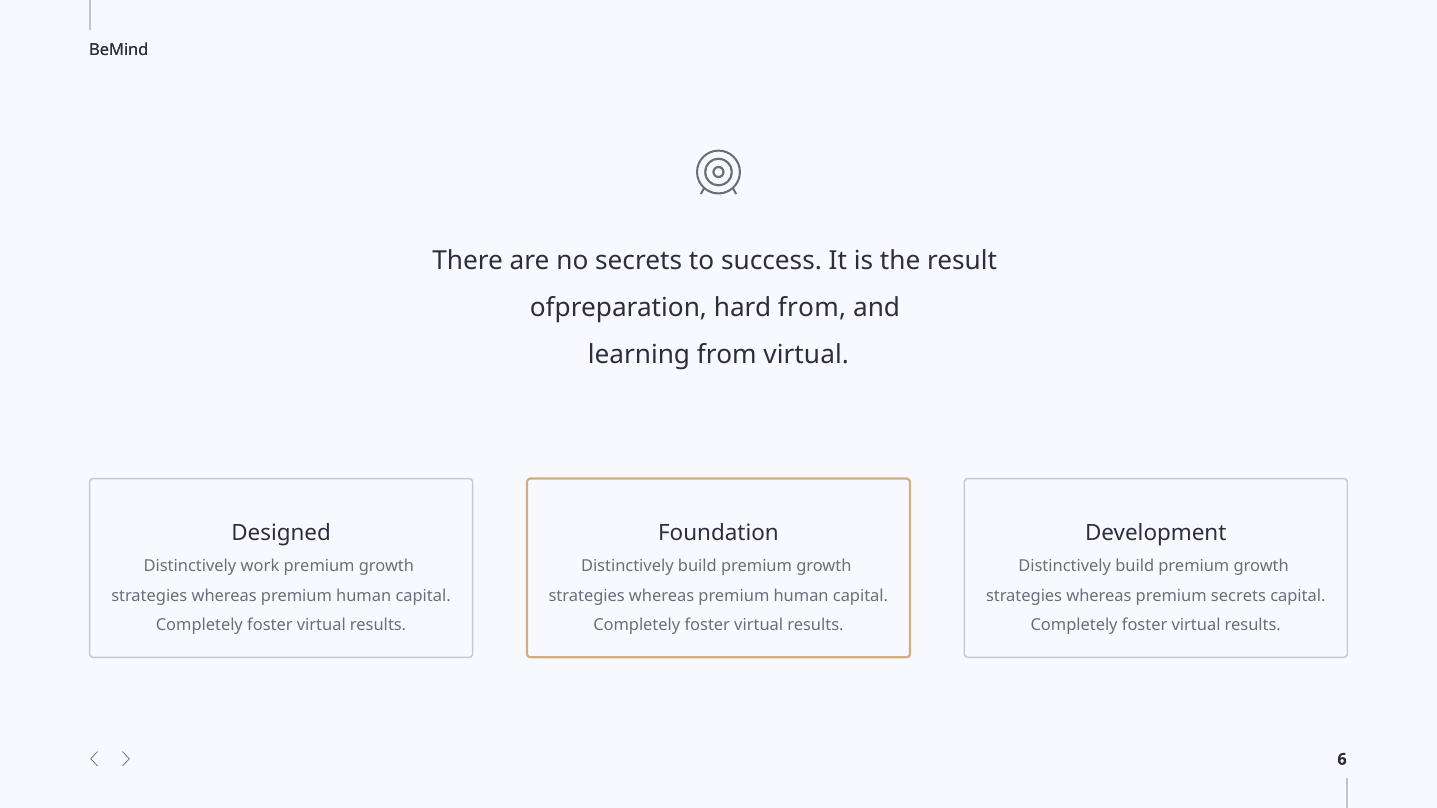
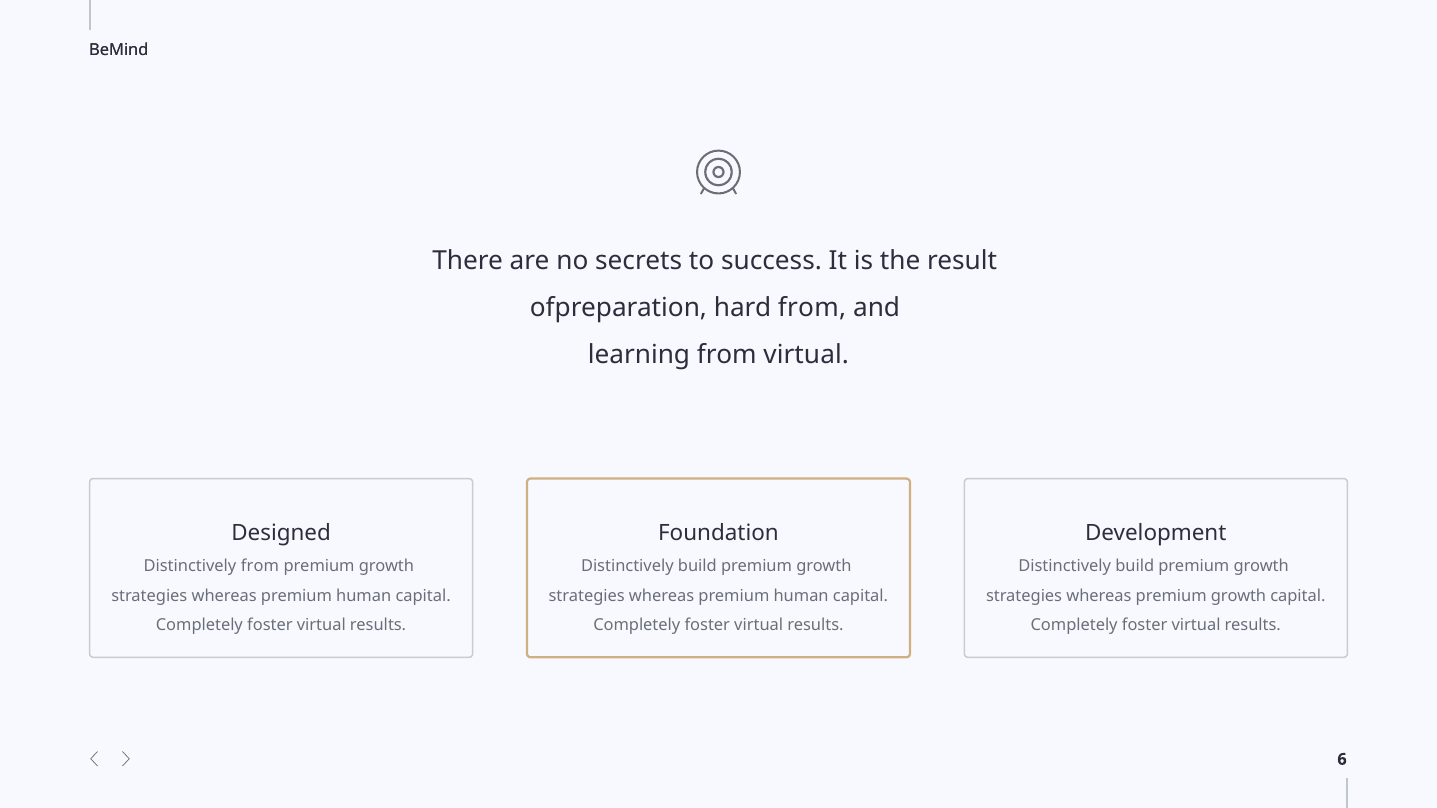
Distinctively work: work -> from
whereas premium secrets: secrets -> growth
